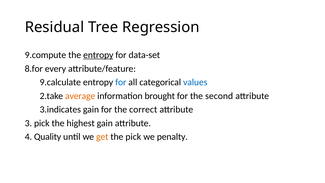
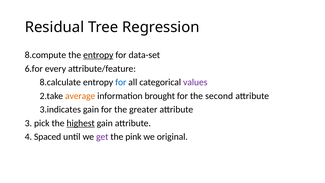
9.compute: 9.compute -> 8.compute
8.for: 8.for -> 6.for
9.calculate: 9.calculate -> 8.calculate
values colour: blue -> purple
correct: correct -> greater
highest underline: none -> present
Quality: Quality -> Spaced
get colour: orange -> purple
the pick: pick -> pink
penalty: penalty -> original
